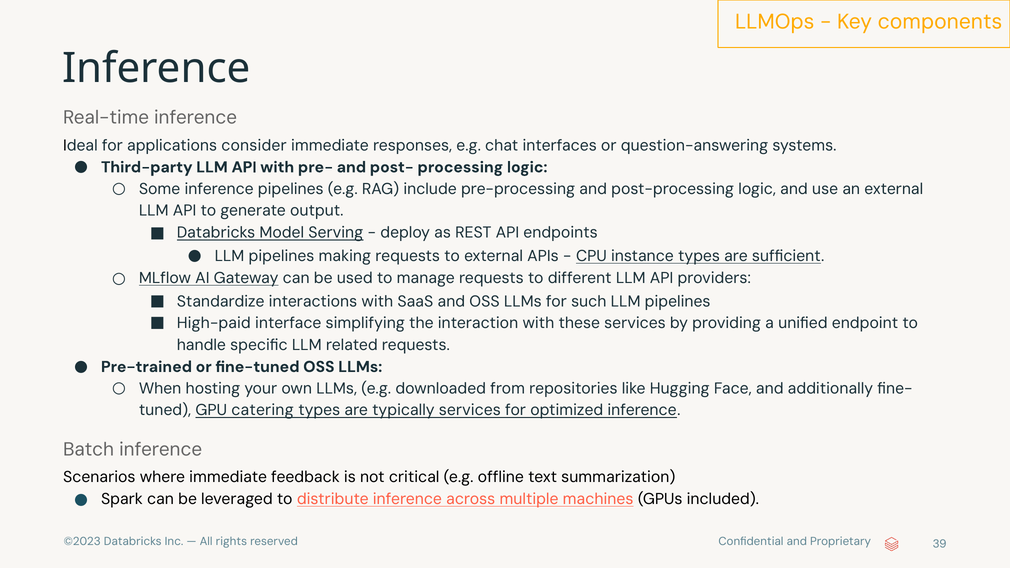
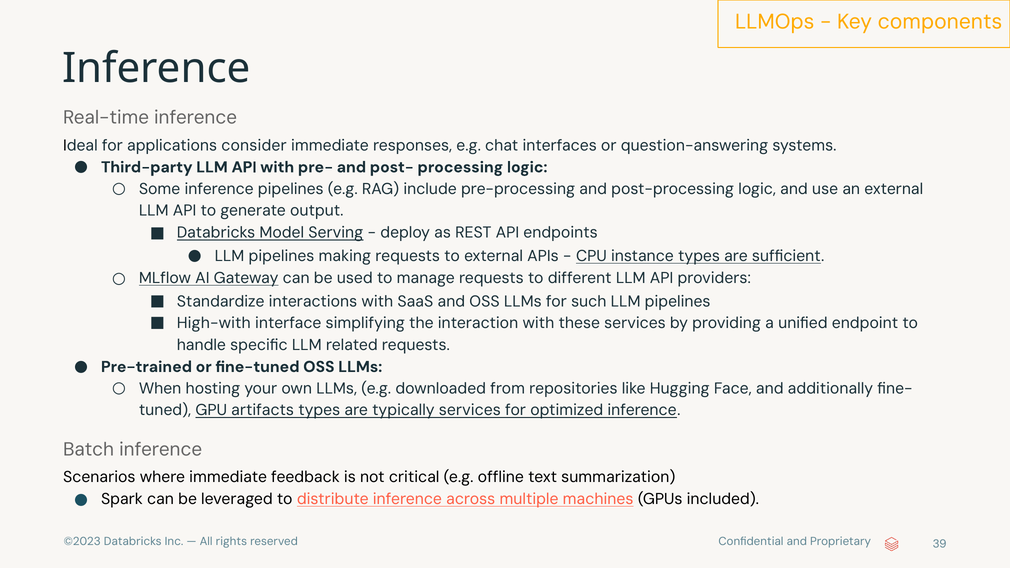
High-paid: High-paid -> High-with
catering: catering -> artifacts
